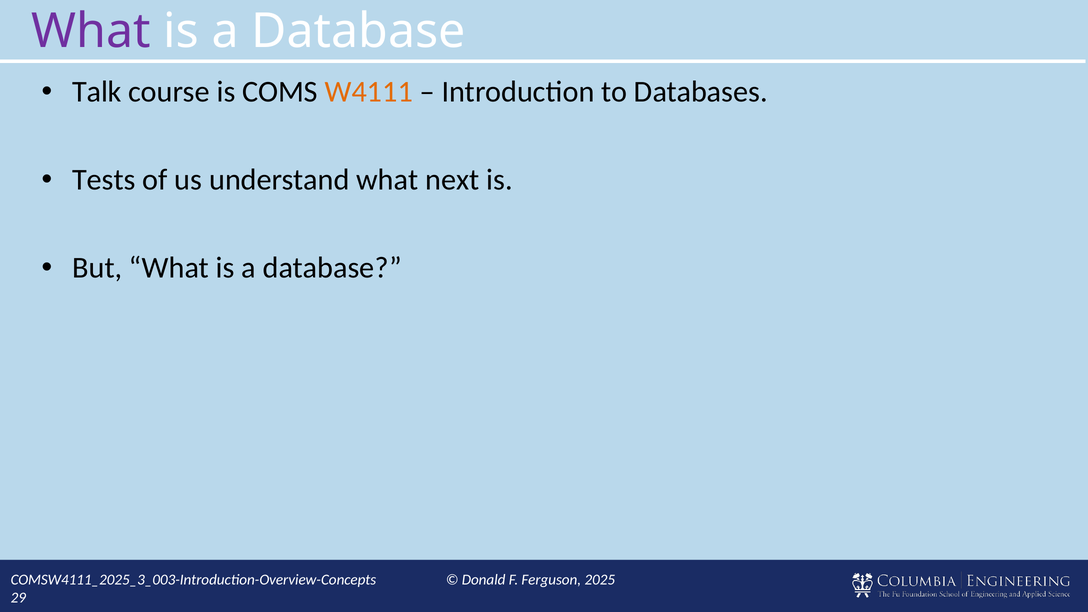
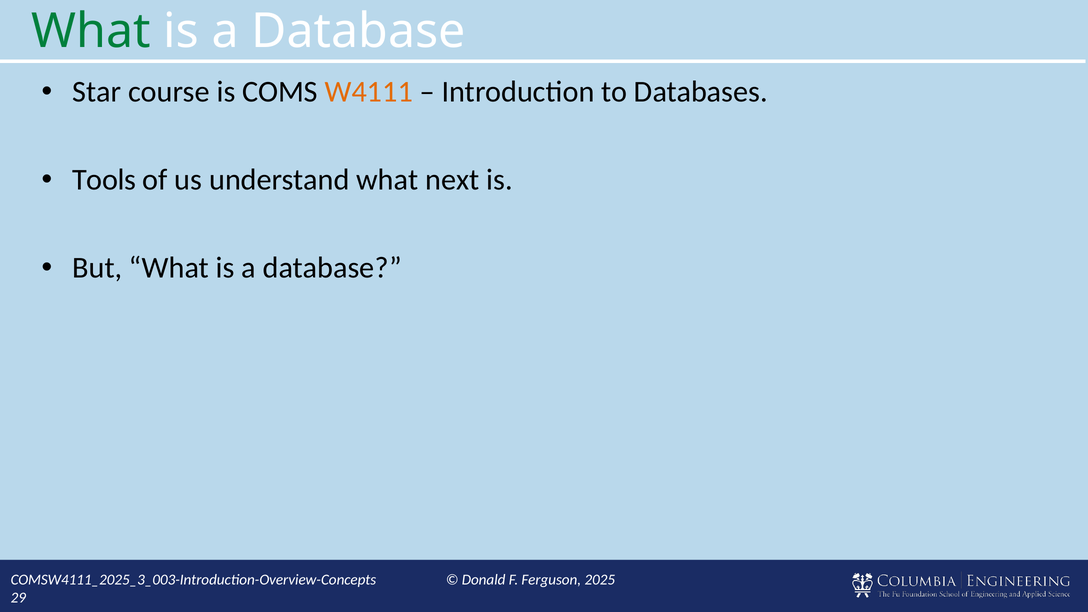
What at (91, 31) colour: purple -> green
Talk: Talk -> Star
Tests: Tests -> Tools
